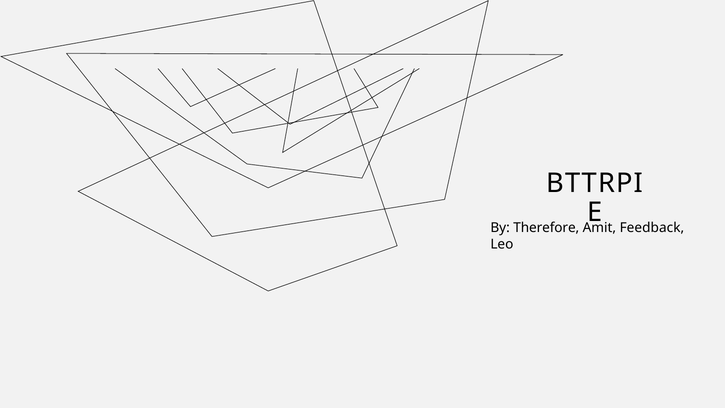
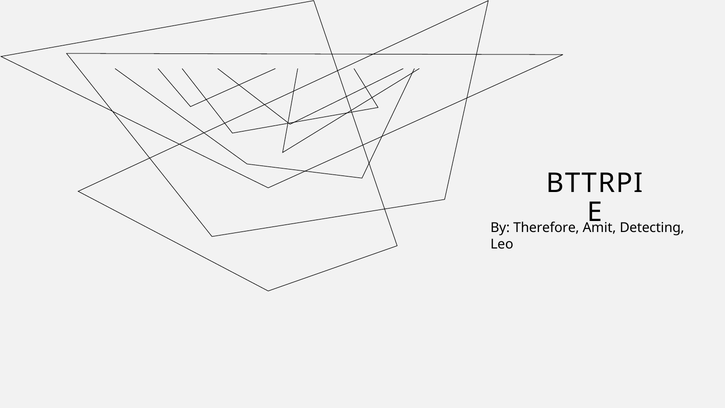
Feedback: Feedback -> Detecting
